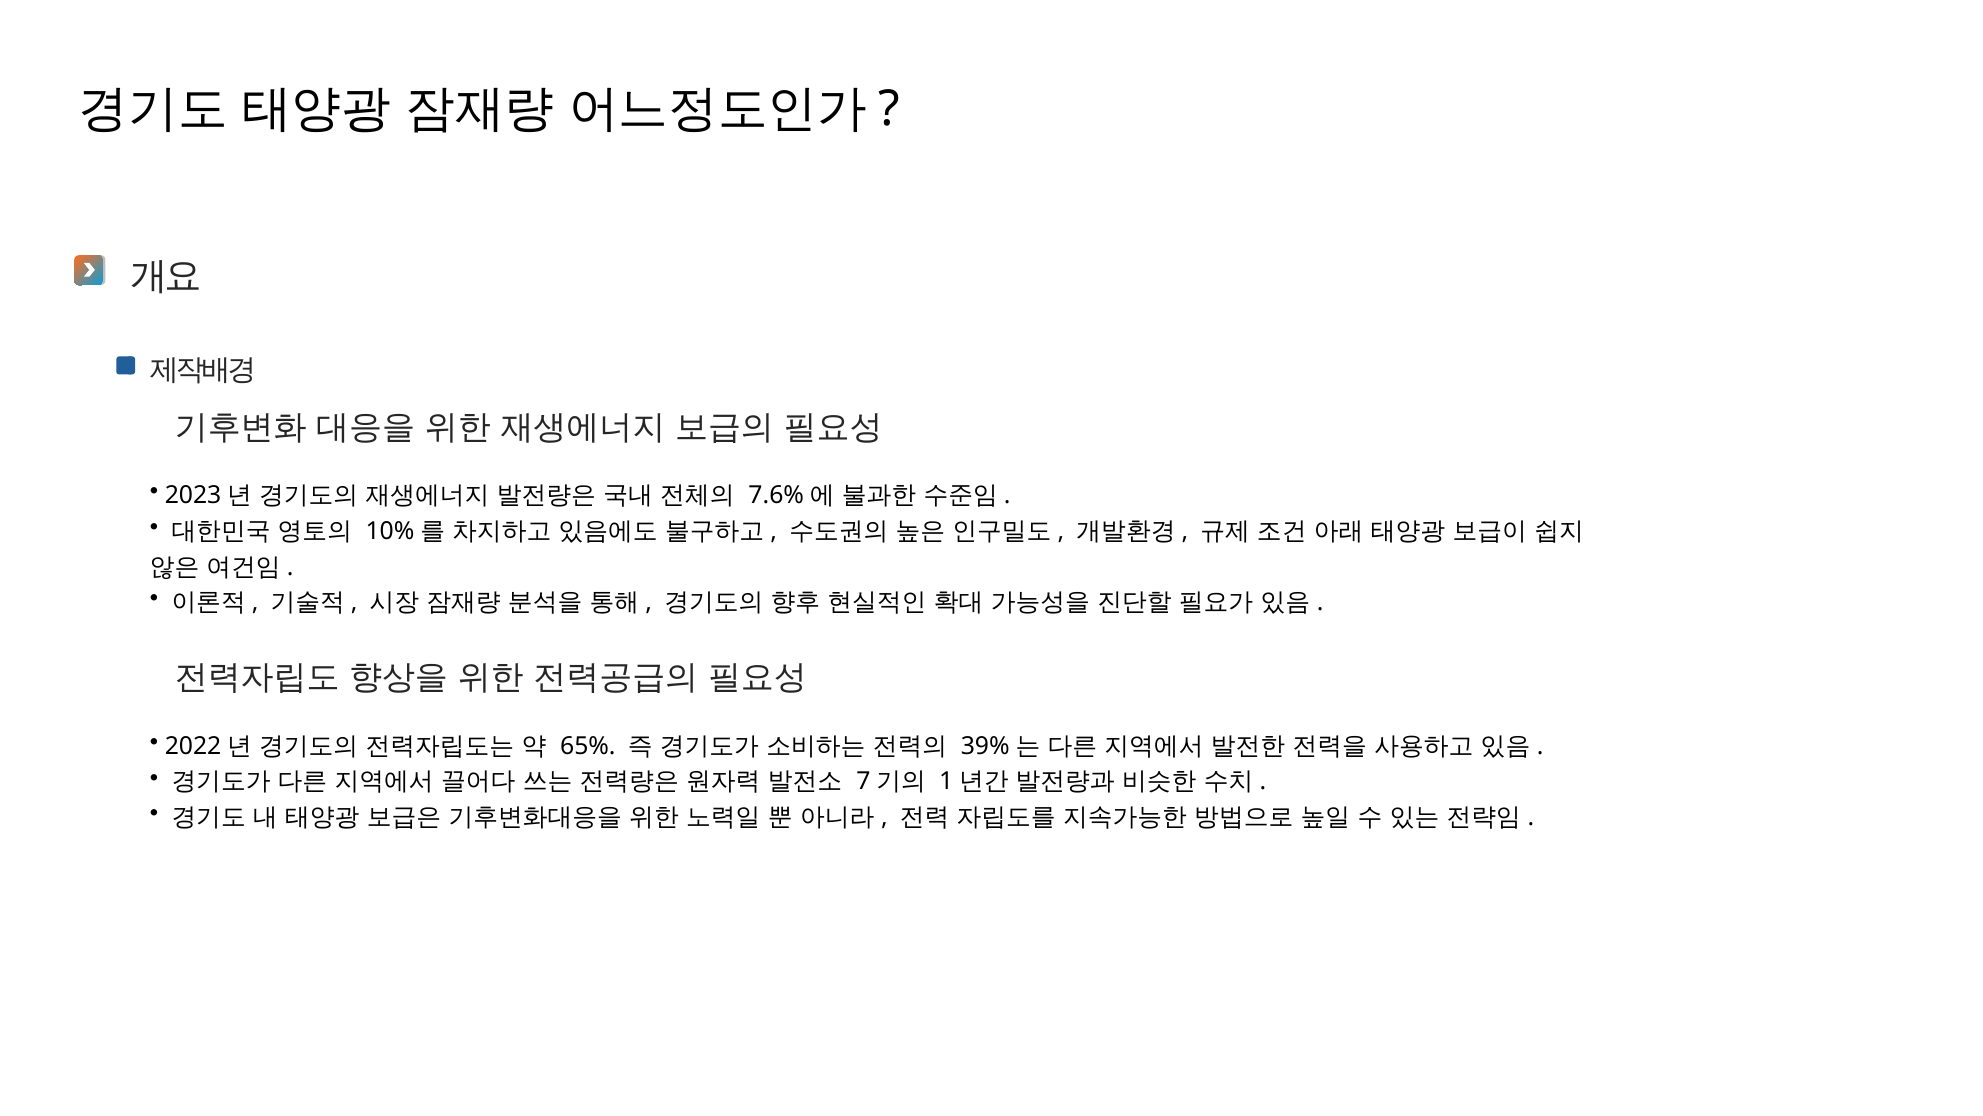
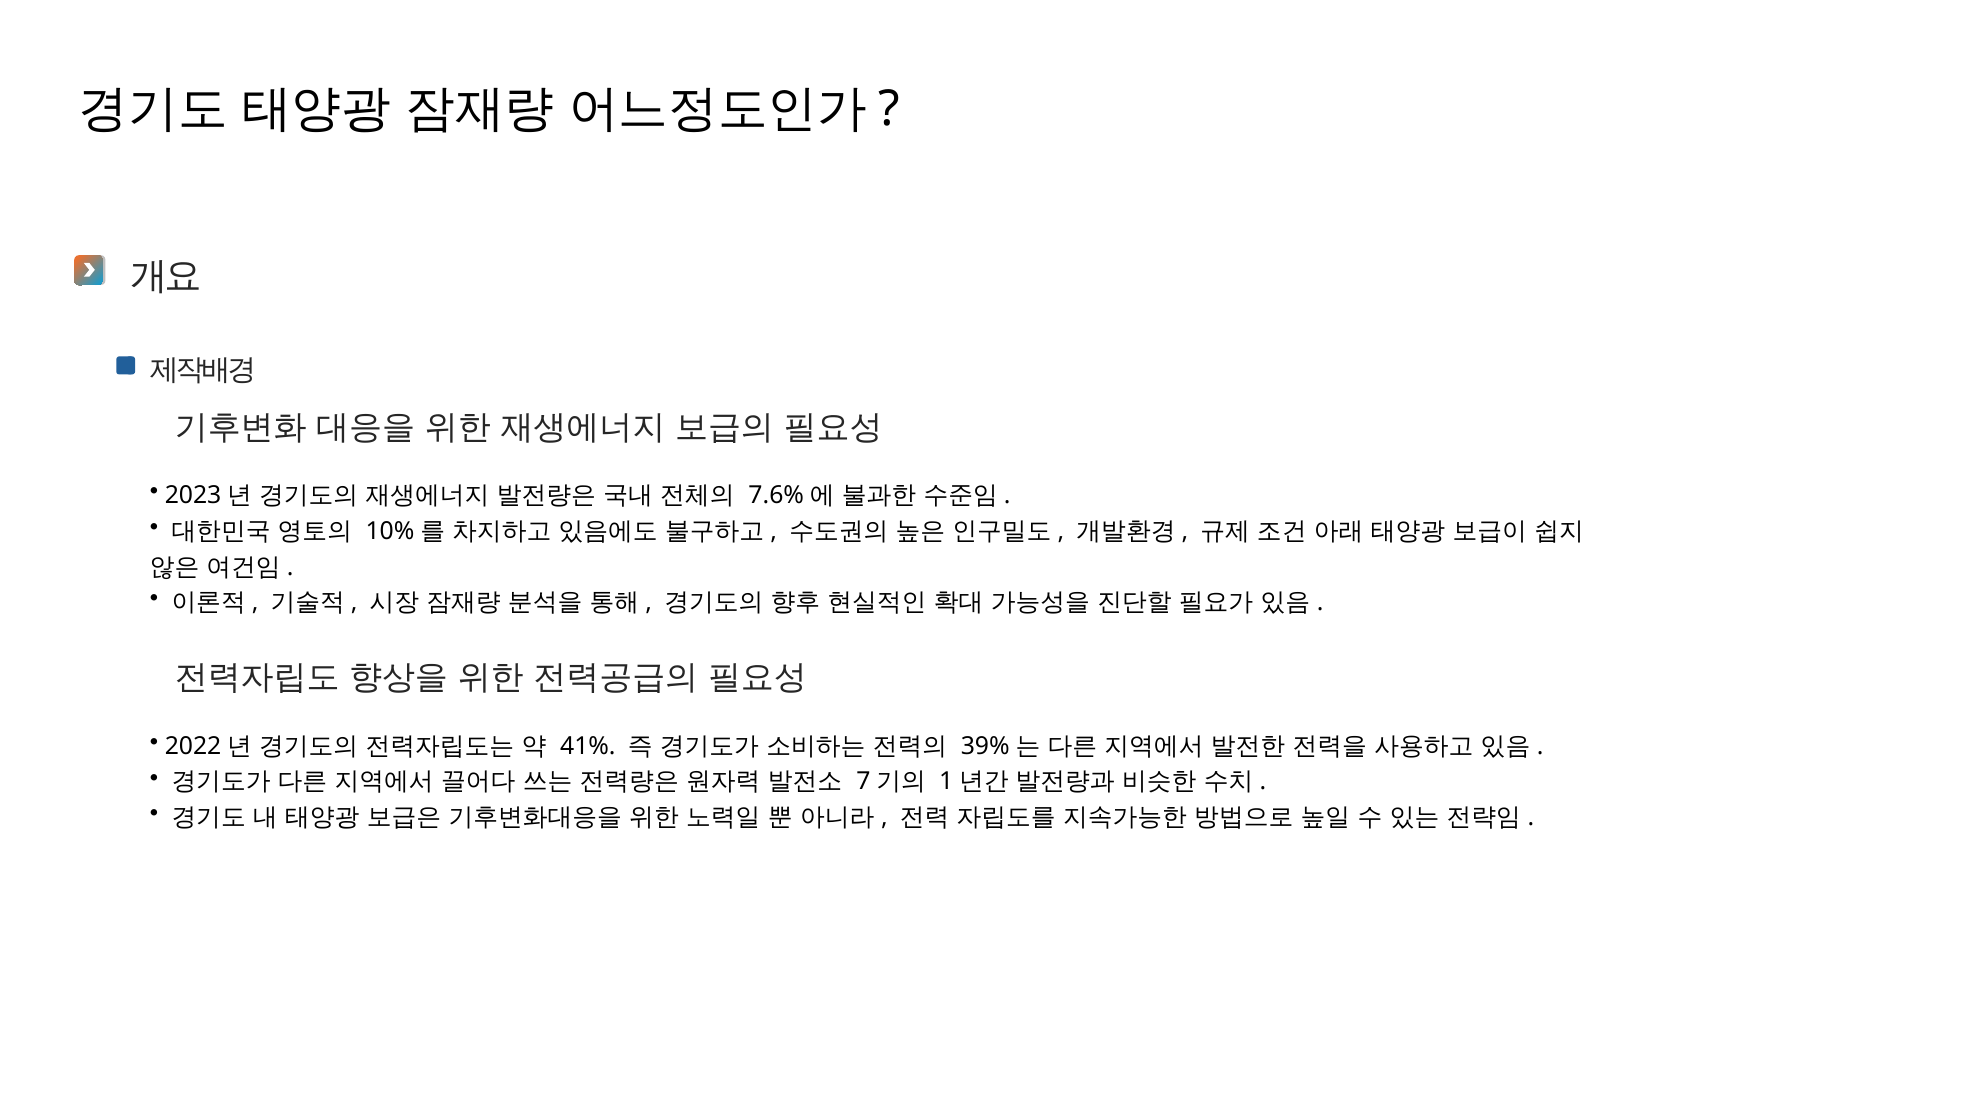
65%: 65% -> 41%
